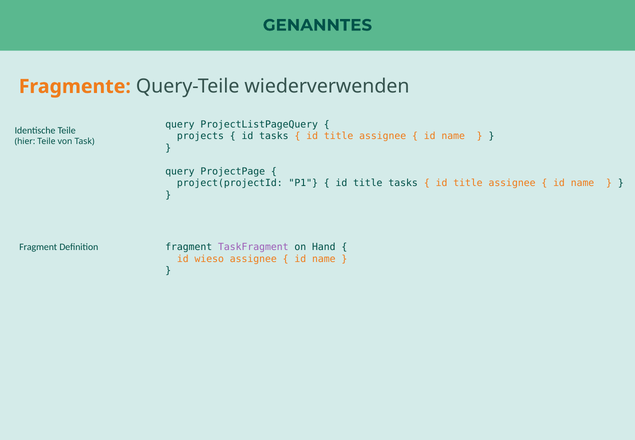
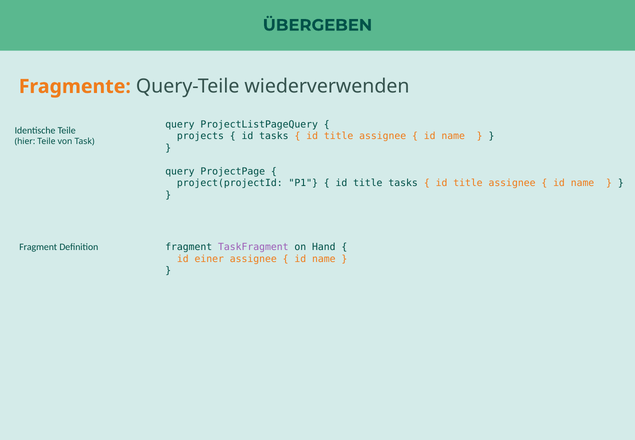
GENANNTES: GENANNTES -> ÜBERGEBEN
wieso: wieso -> einer
